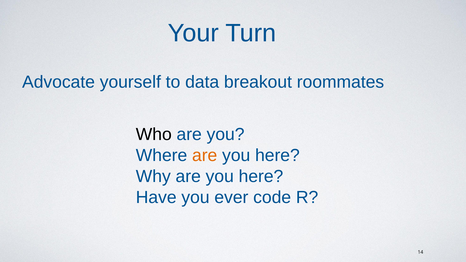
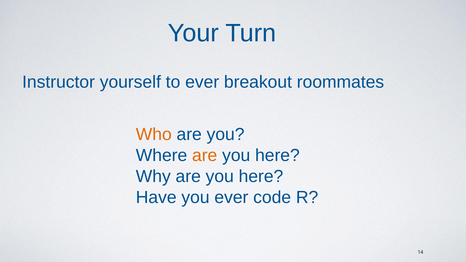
Advocate: Advocate -> Instructor
to data: data -> ever
Who colour: black -> orange
